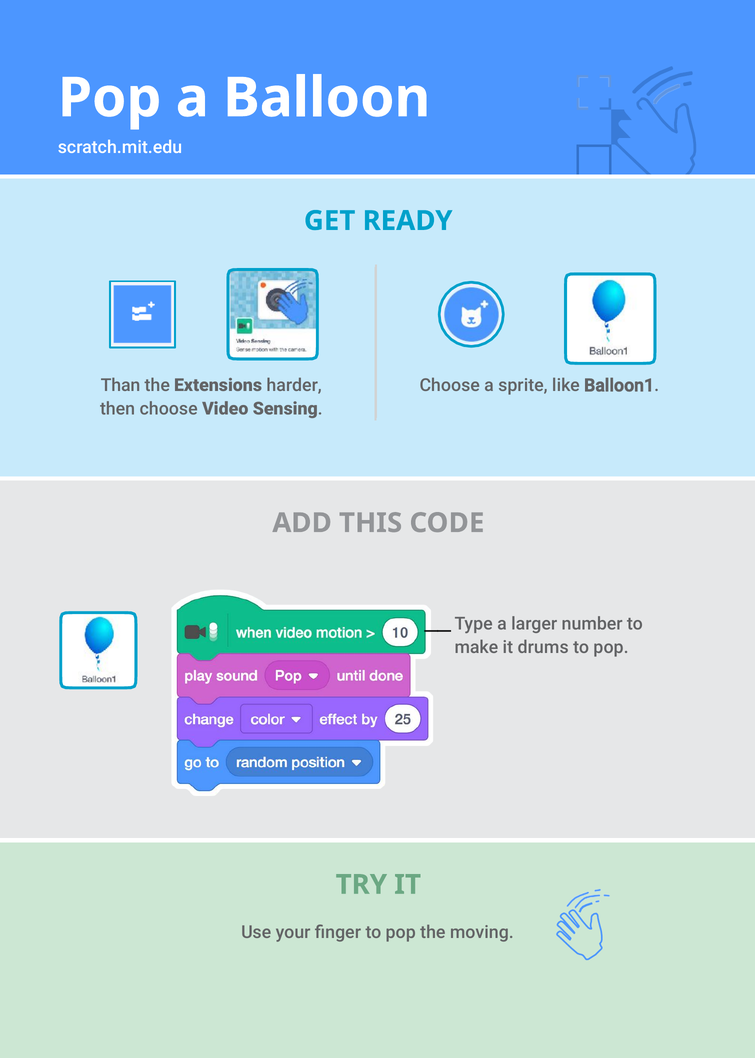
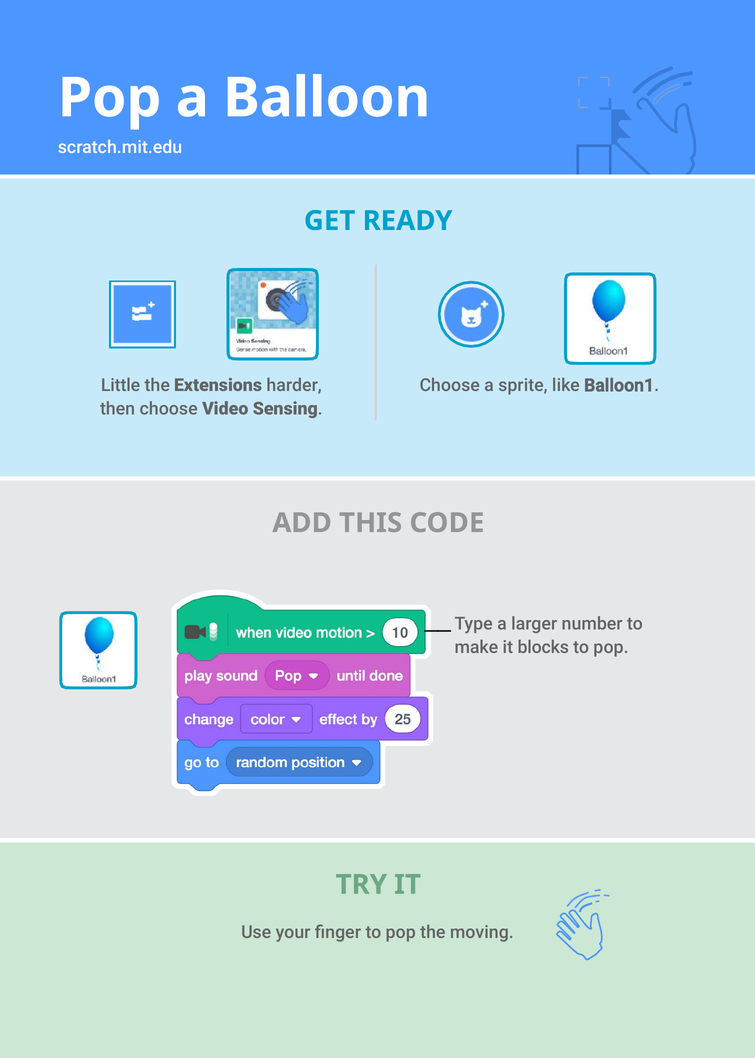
Than: Than -> Little
drums: drums -> blocks
